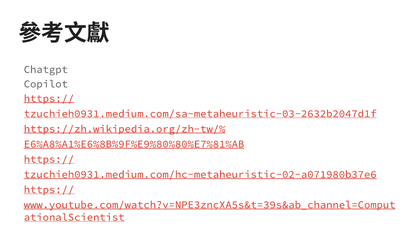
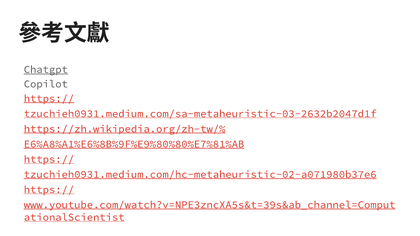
Chatgpt underline: none -> present
